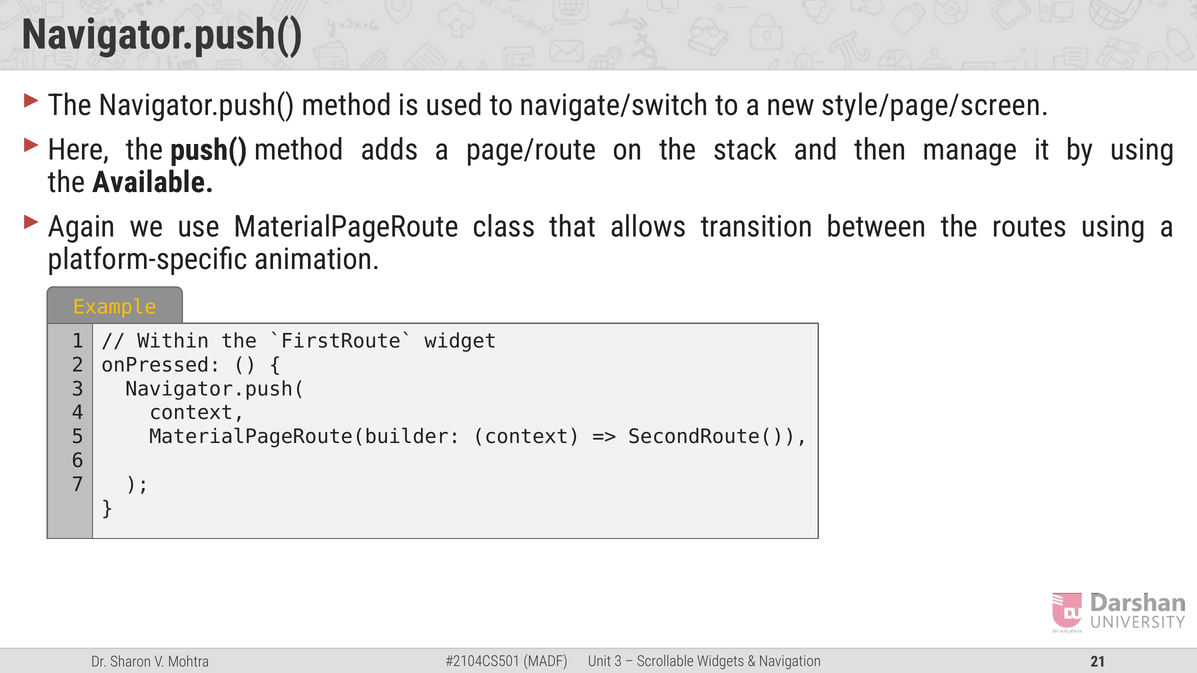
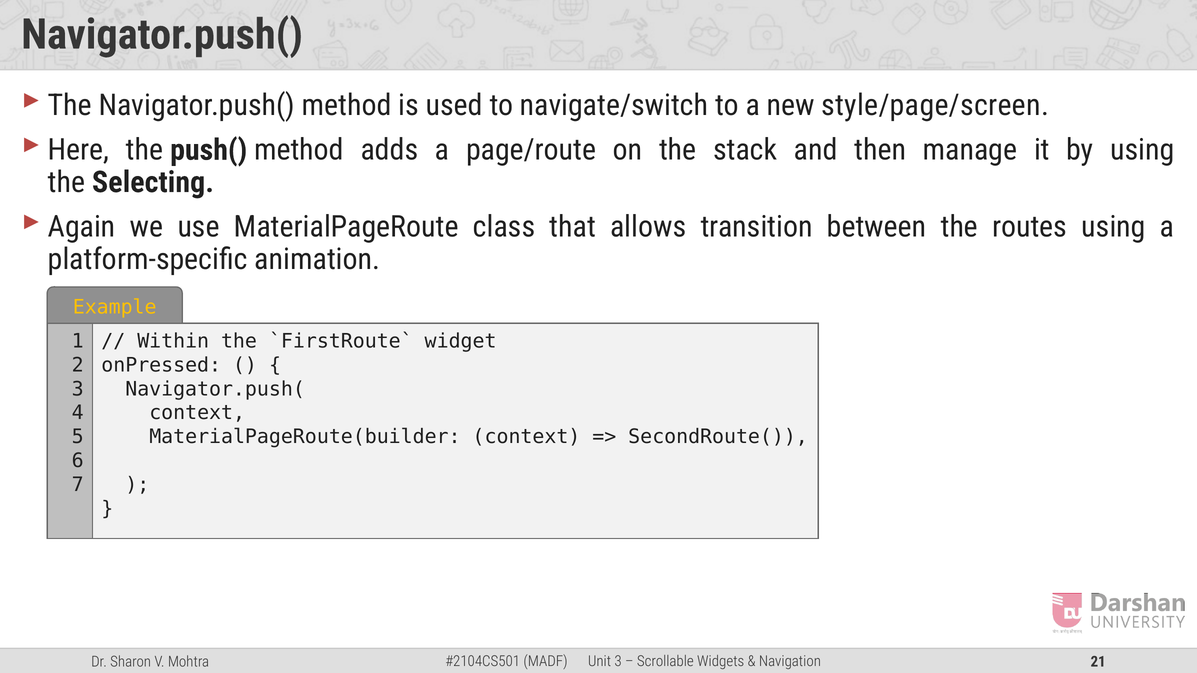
Available: Available -> Selecting
